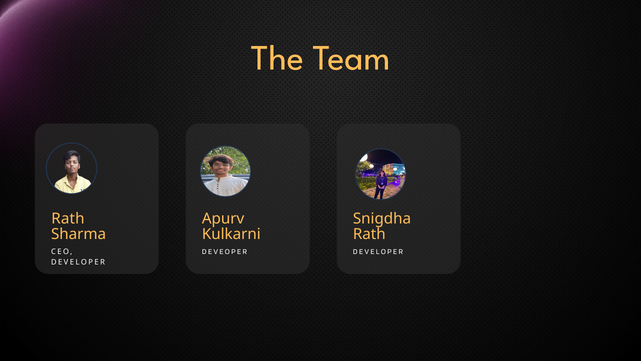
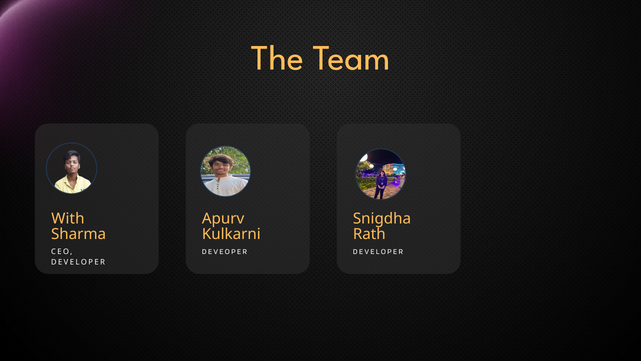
Rath at (68, 219): Rath -> With
